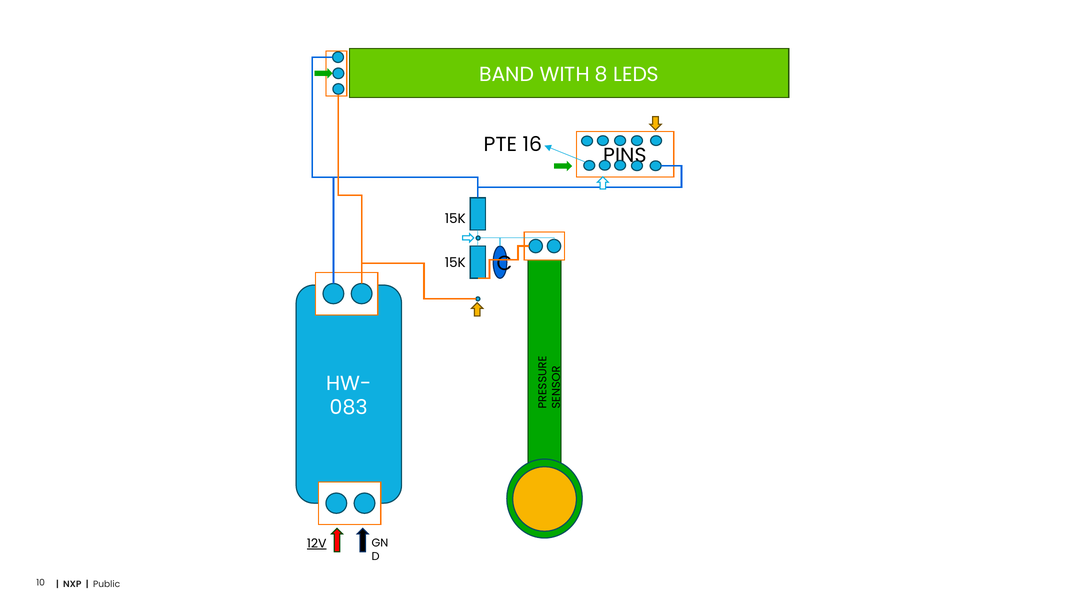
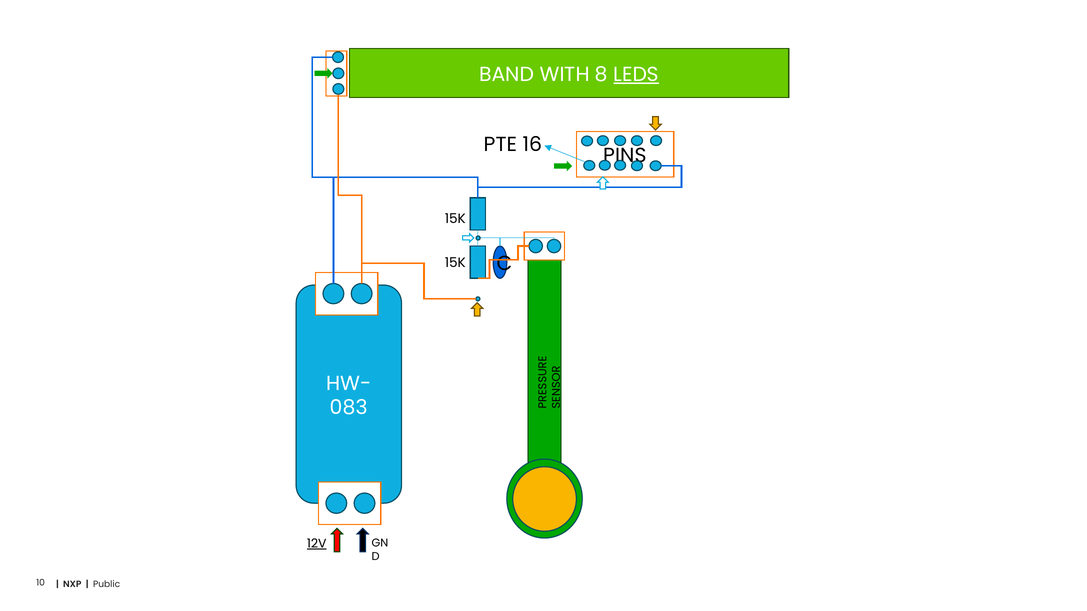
LEDS underline: none -> present
